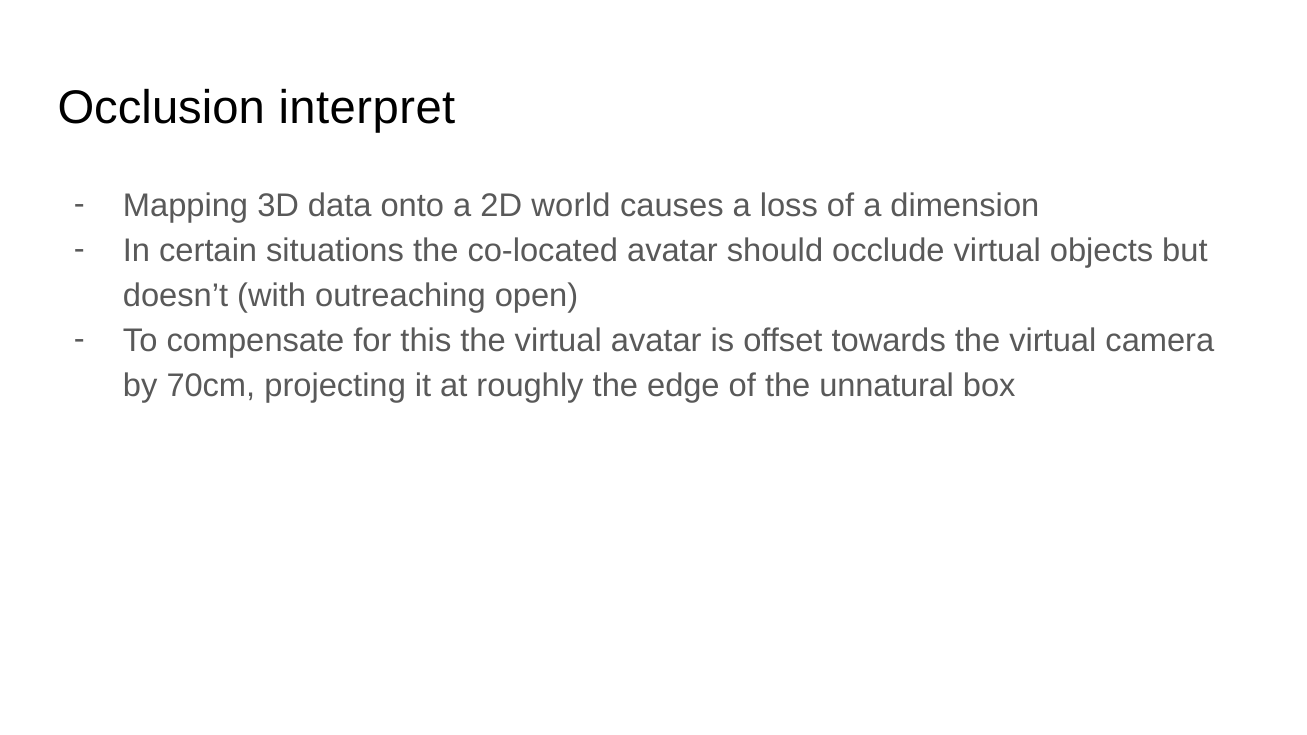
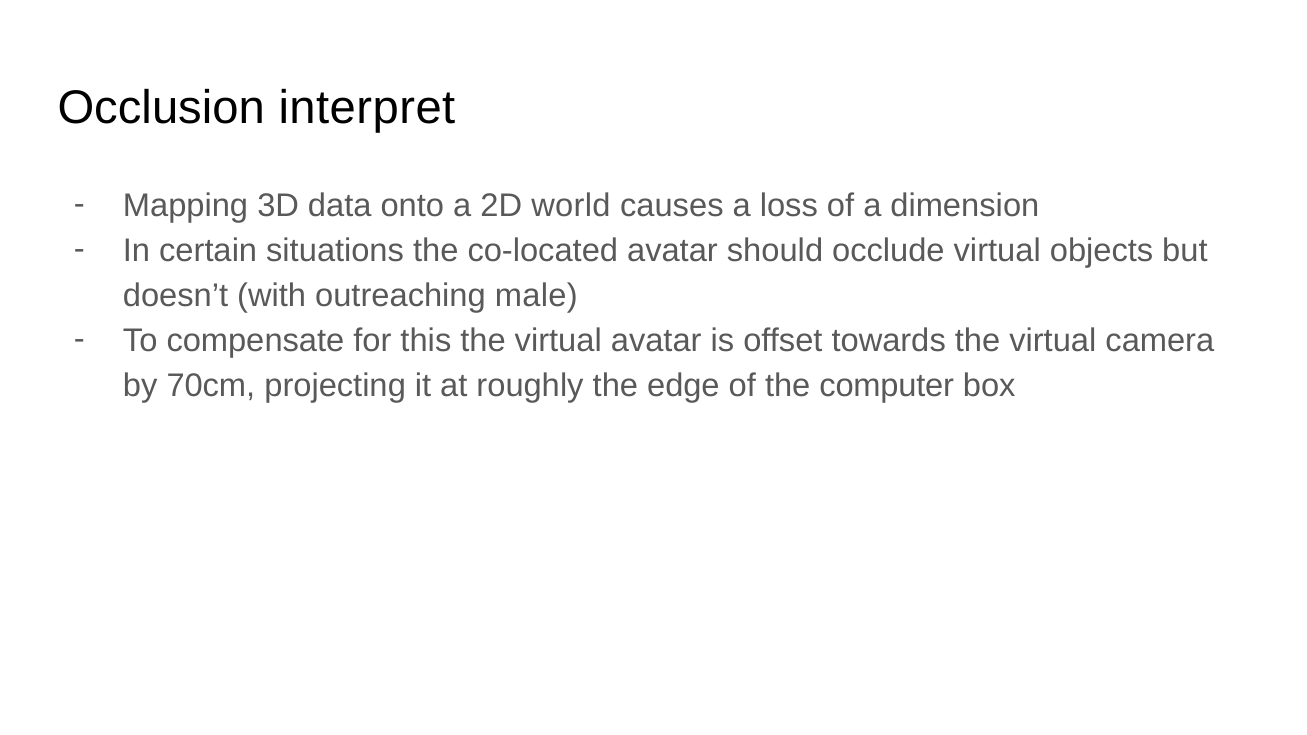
open: open -> male
unnatural: unnatural -> computer
